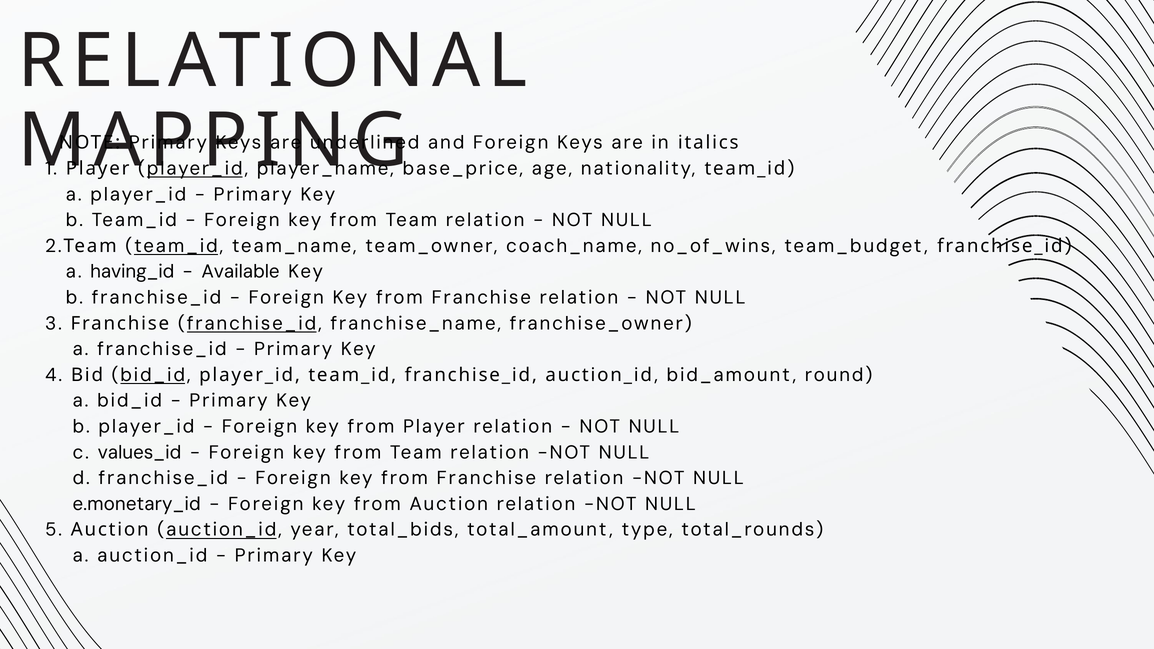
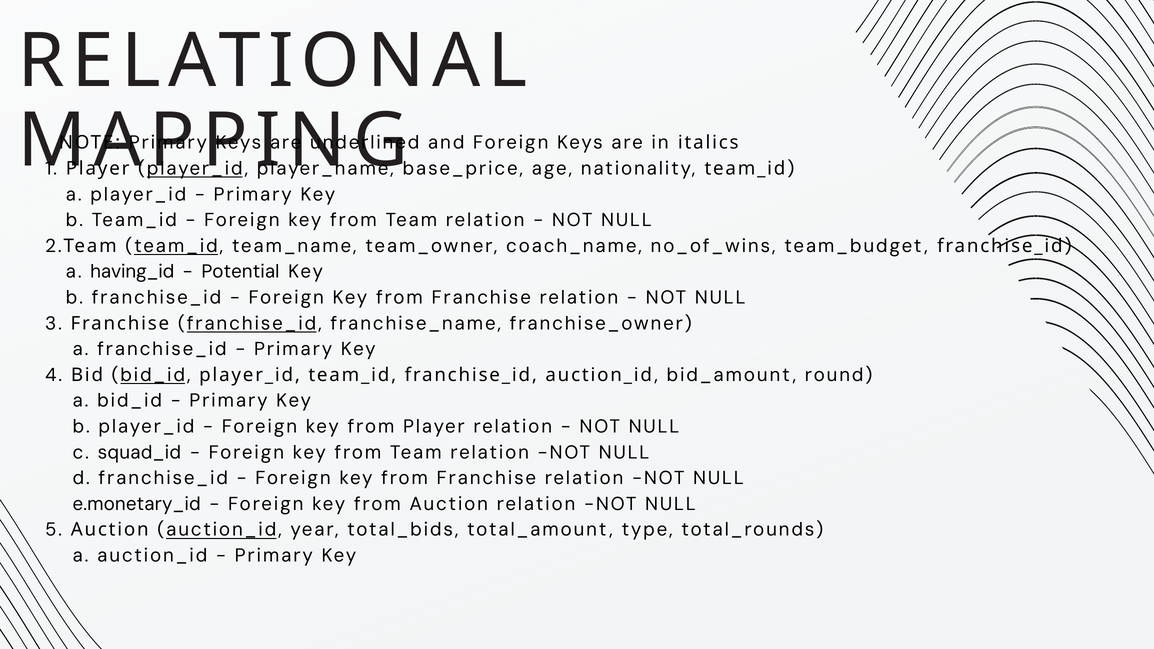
Available: Available -> Potential
values_id: values_id -> squad_id
